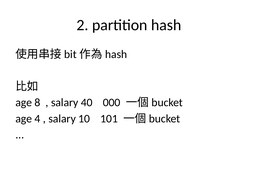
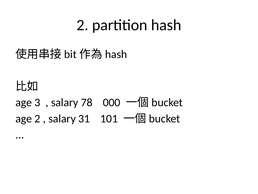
8: 8 -> 3
40: 40 -> 78
age 4: 4 -> 2
10: 10 -> 31
